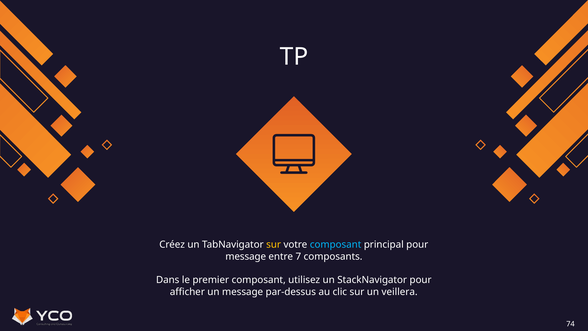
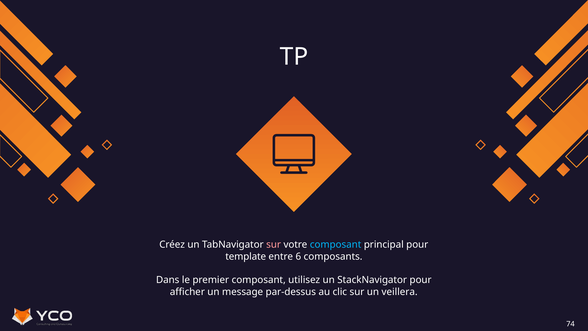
sur at (274, 245) colour: yellow -> pink
message at (246, 256): message -> template
7: 7 -> 6
